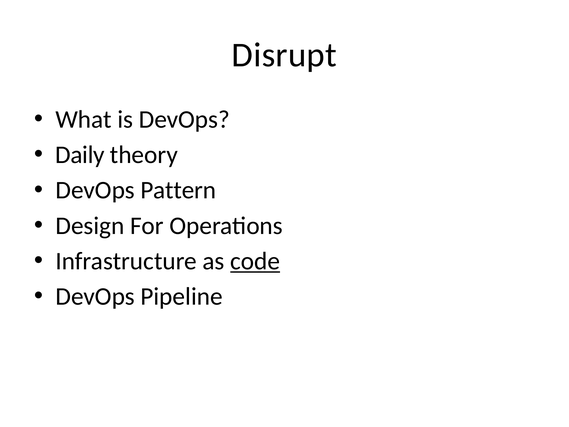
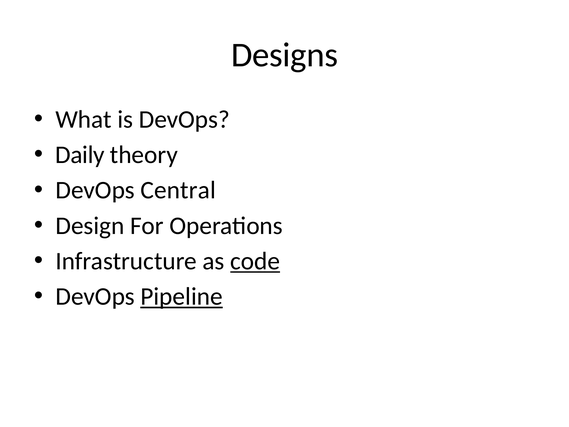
Disrupt: Disrupt -> Designs
Pattern: Pattern -> Central
Pipeline underline: none -> present
